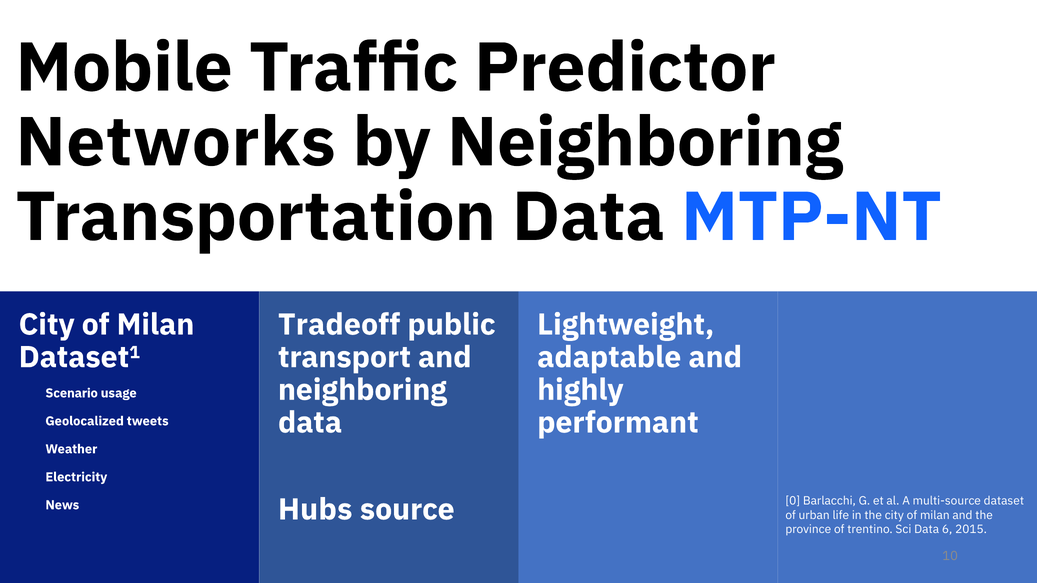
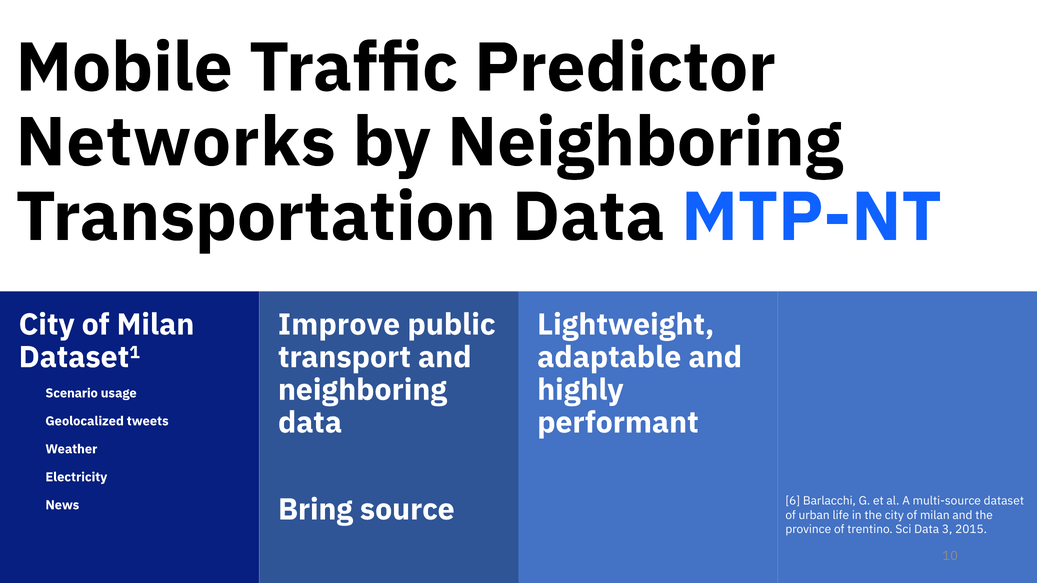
Tradeoff: Tradeoff -> Improve
Hubs: Hubs -> Bring
0: 0 -> 6
6: 6 -> 3
